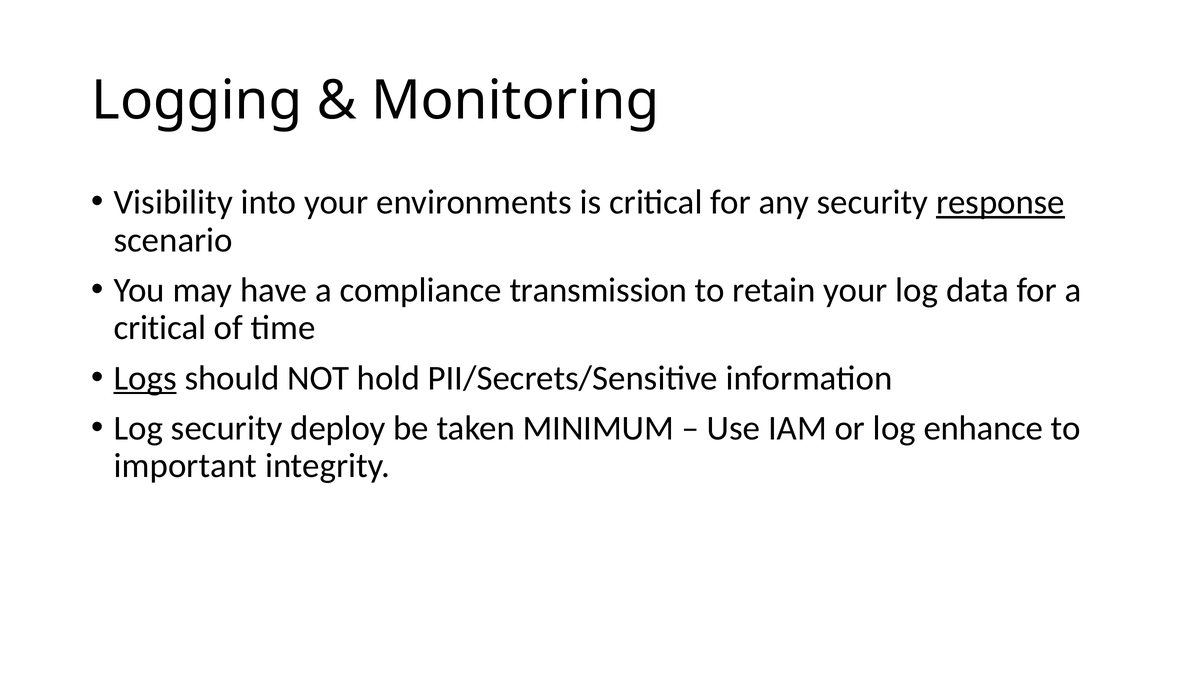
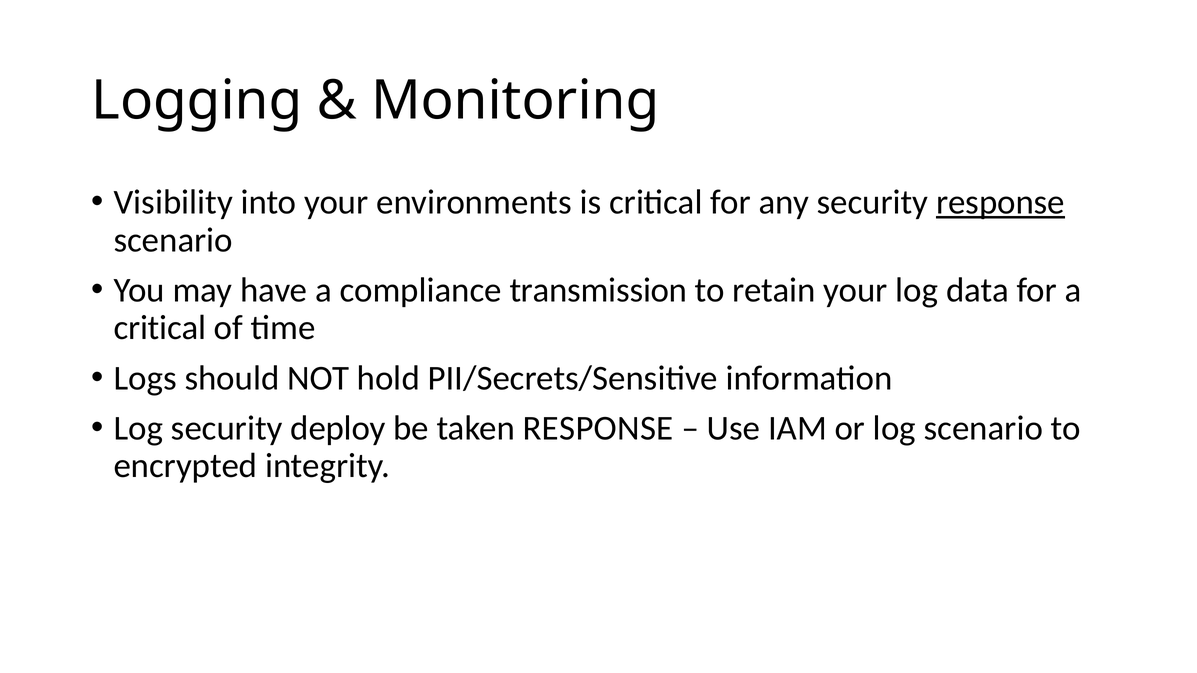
Logs underline: present -> none
taken MINIMUM: MINIMUM -> RESPONSE
log enhance: enhance -> scenario
important: important -> encrypted
